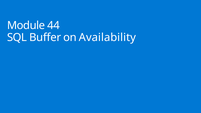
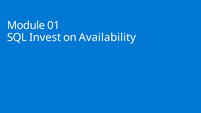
44: 44 -> 01
Buffer: Buffer -> Invest
